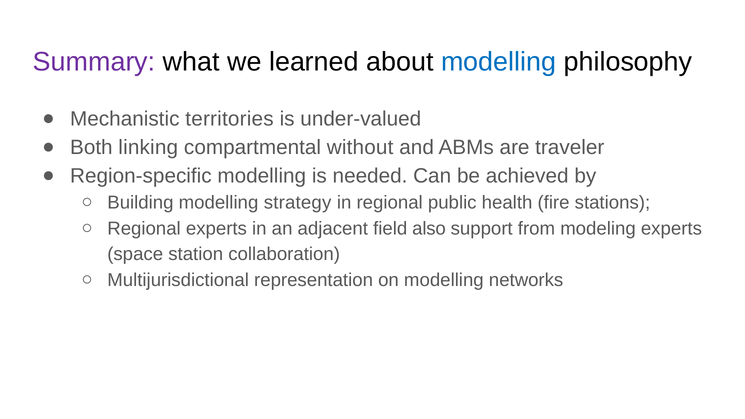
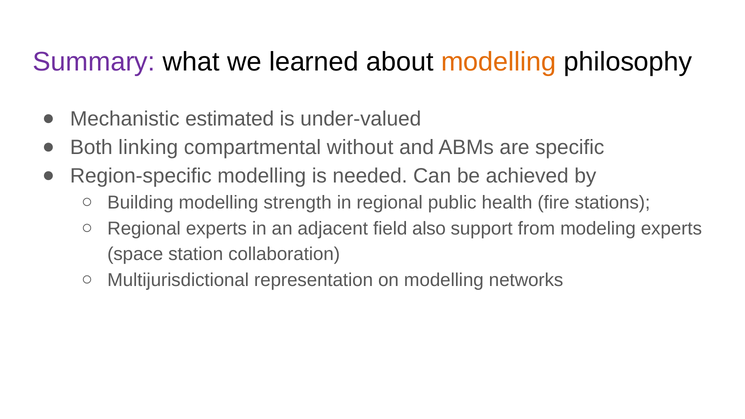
modelling at (499, 62) colour: blue -> orange
territories: territories -> estimated
traveler: traveler -> specific
strategy: strategy -> strength
